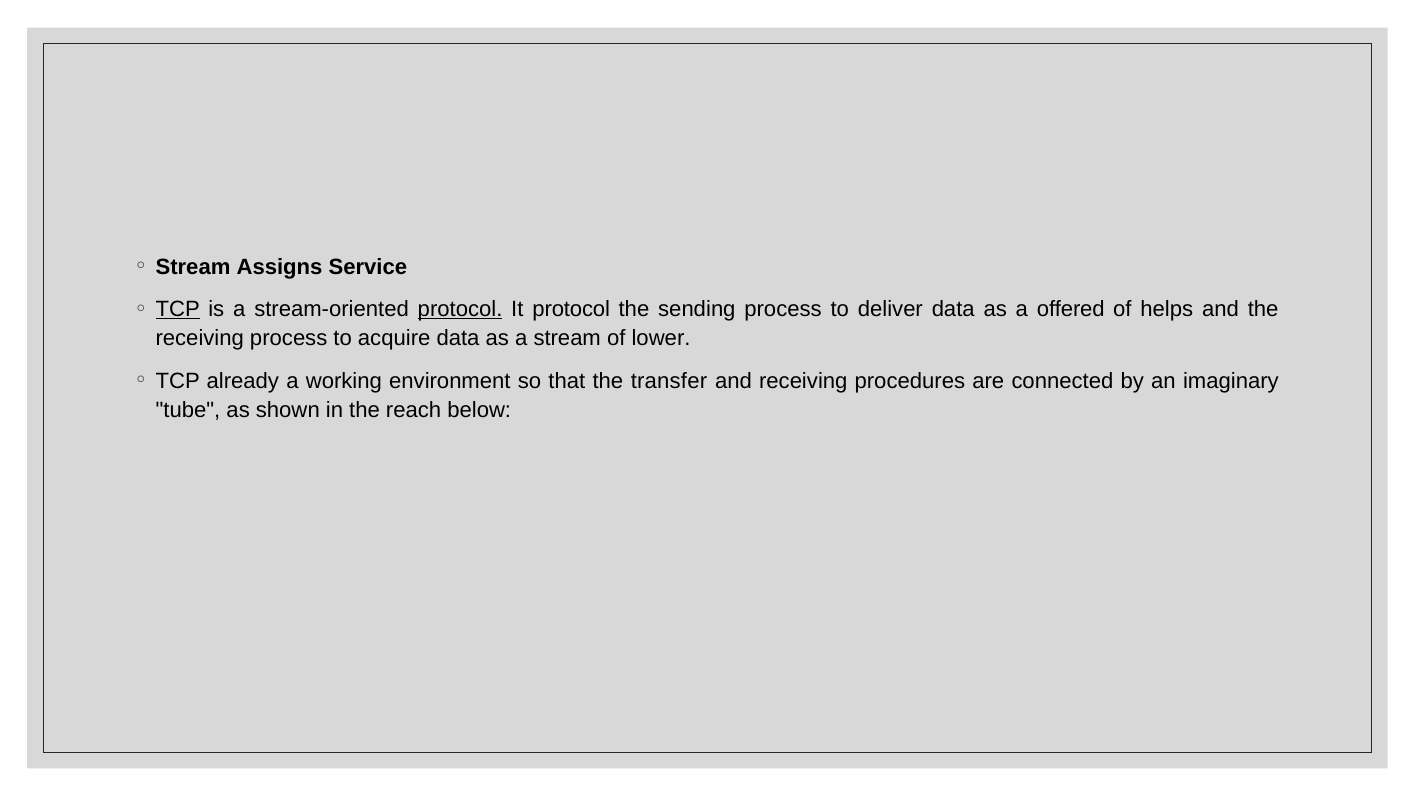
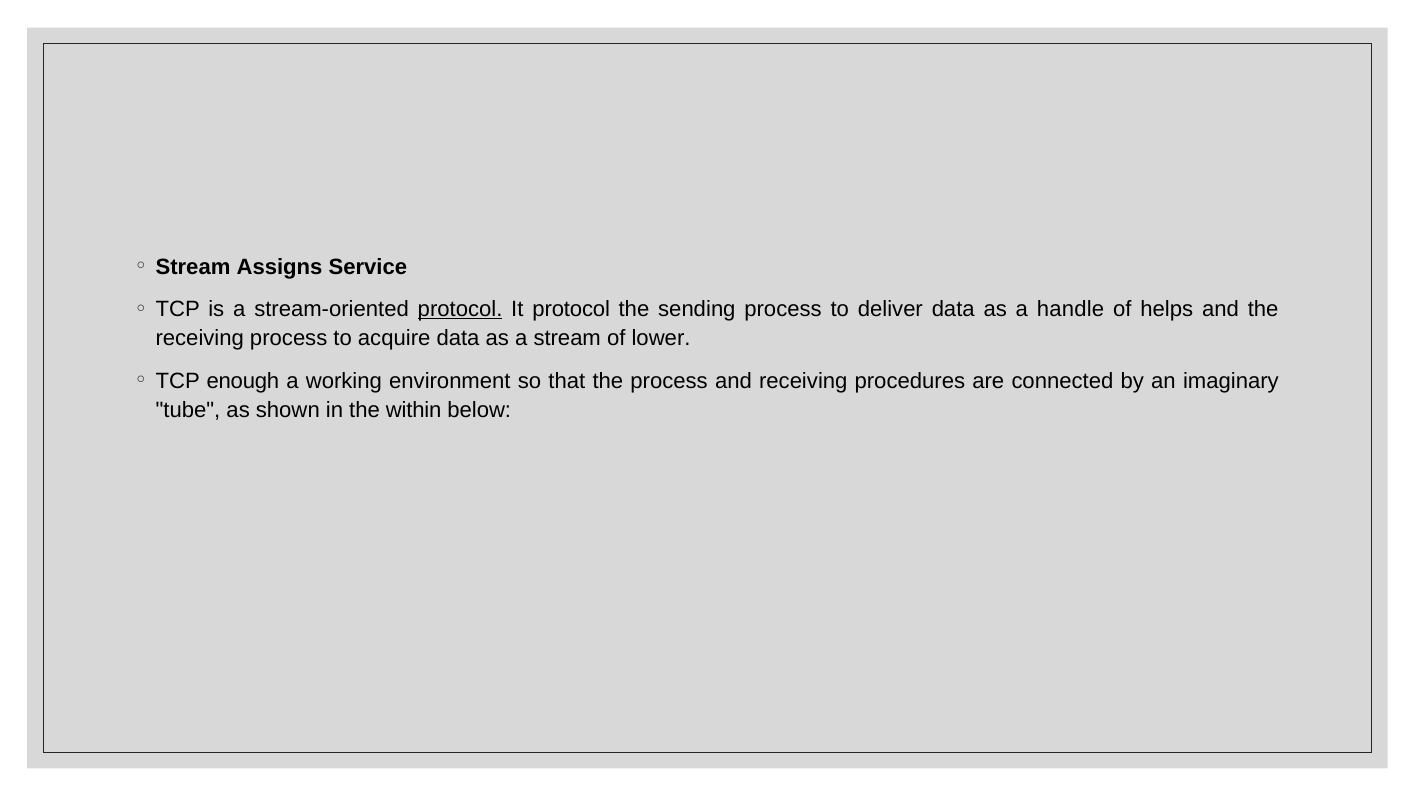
TCP at (178, 309) underline: present -> none
offered: offered -> handle
already: already -> enough
the transfer: transfer -> process
reach: reach -> within
